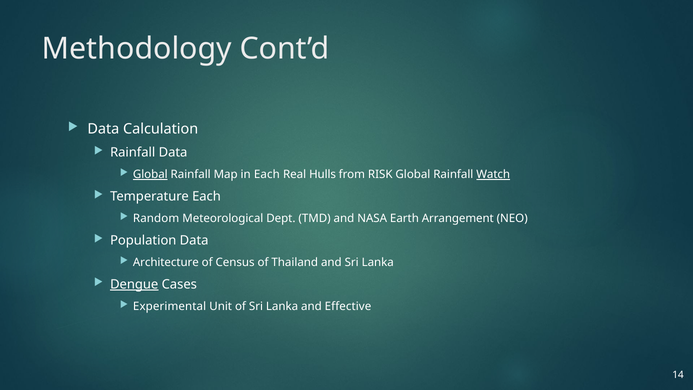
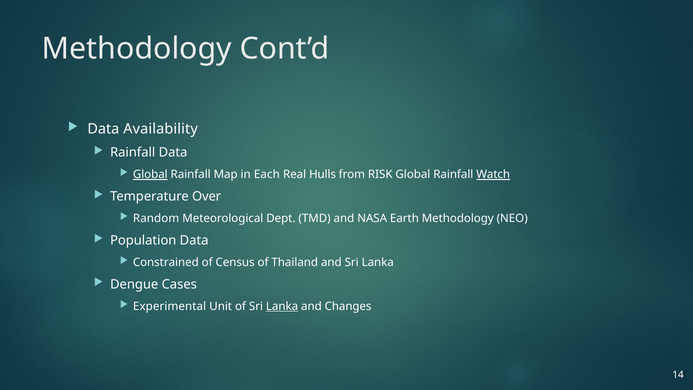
Calculation: Calculation -> Availability
Temperature Each: Each -> Over
Earth Arrangement: Arrangement -> Methodology
Architecture: Architecture -> Constrained
Dengue underline: present -> none
Lanka at (282, 306) underline: none -> present
Effective: Effective -> Changes
